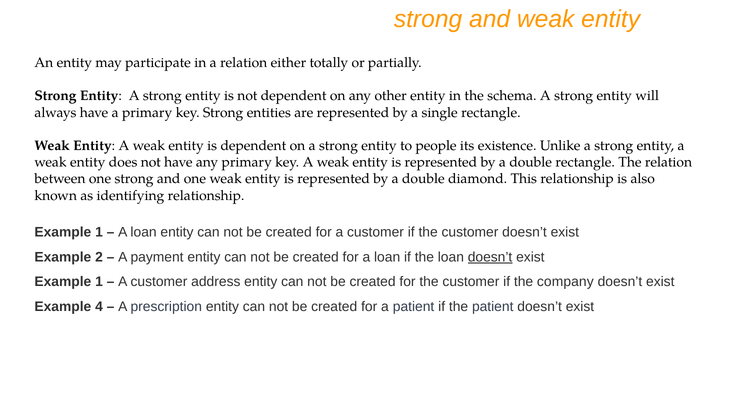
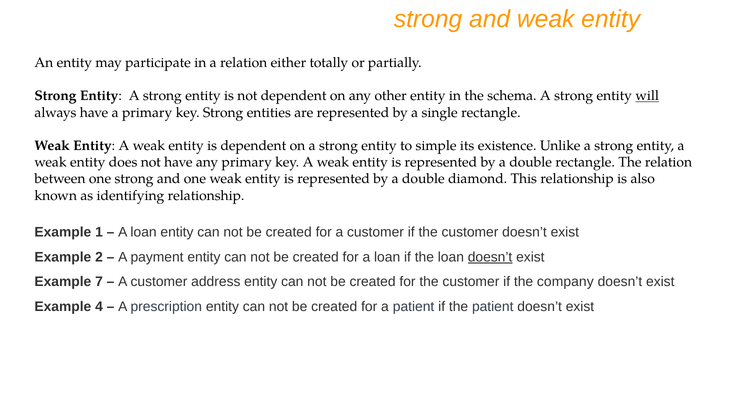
will underline: none -> present
people: people -> simple
1 at (99, 282): 1 -> 7
